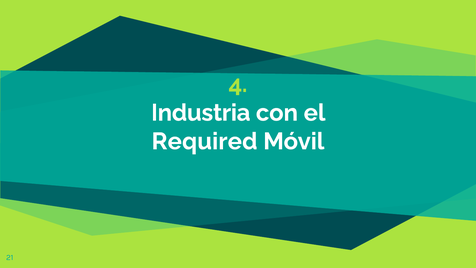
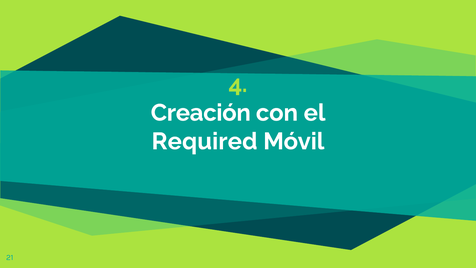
Industria: Industria -> Creación
